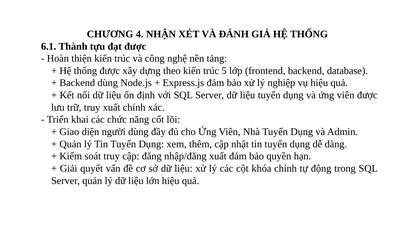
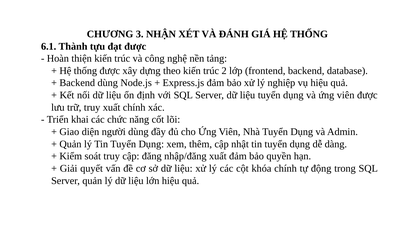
4: 4 -> 3
5: 5 -> 2
